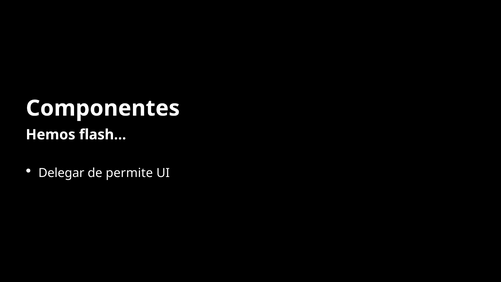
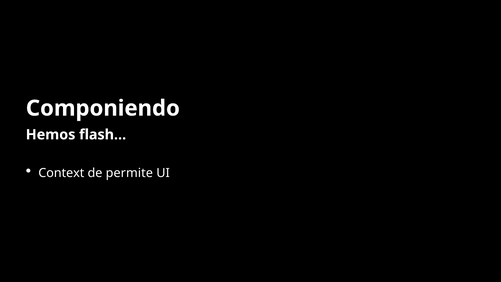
Componentes: Componentes -> Componiendo
Delegar: Delegar -> Context
